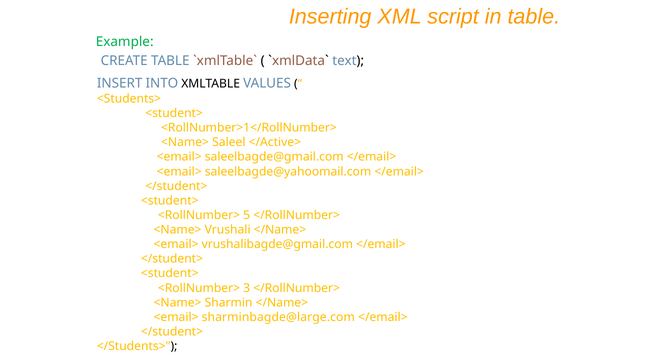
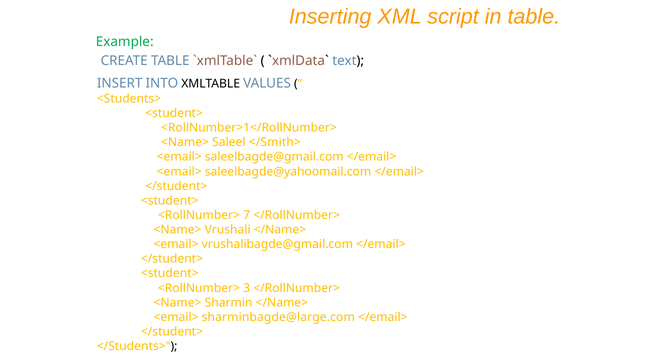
</Active>: </Active> -> </Smith>
5: 5 -> 7
